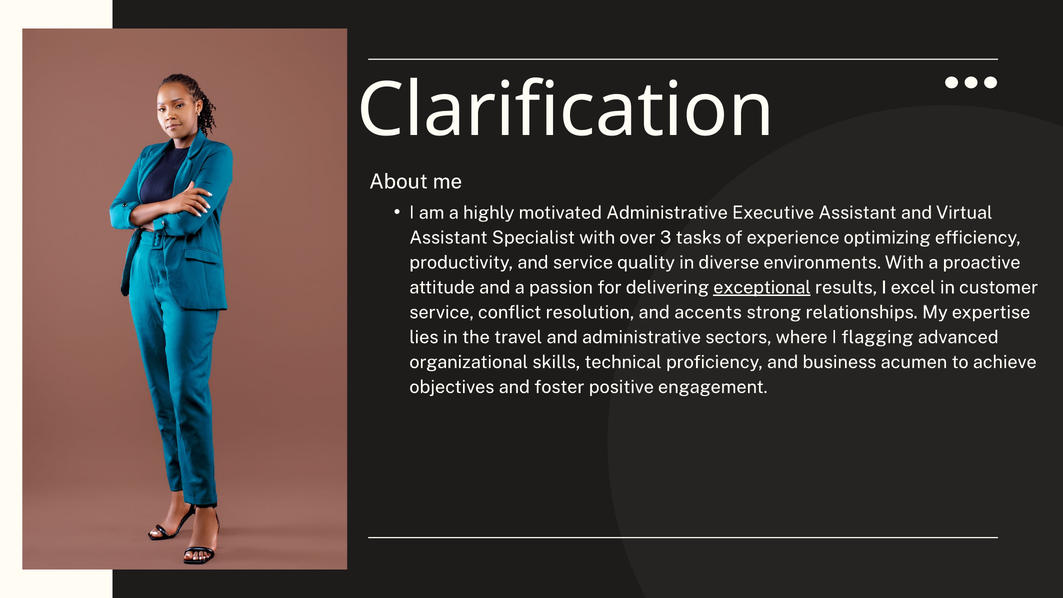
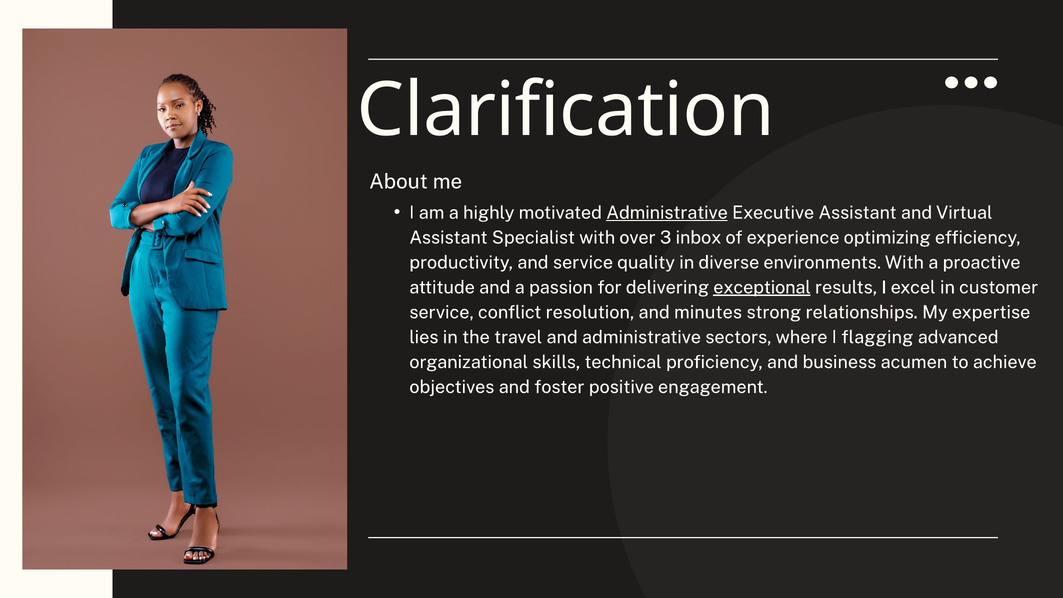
Administrative at (667, 213) underline: none -> present
tasks: tasks -> inbox
accents: accents -> minutes
